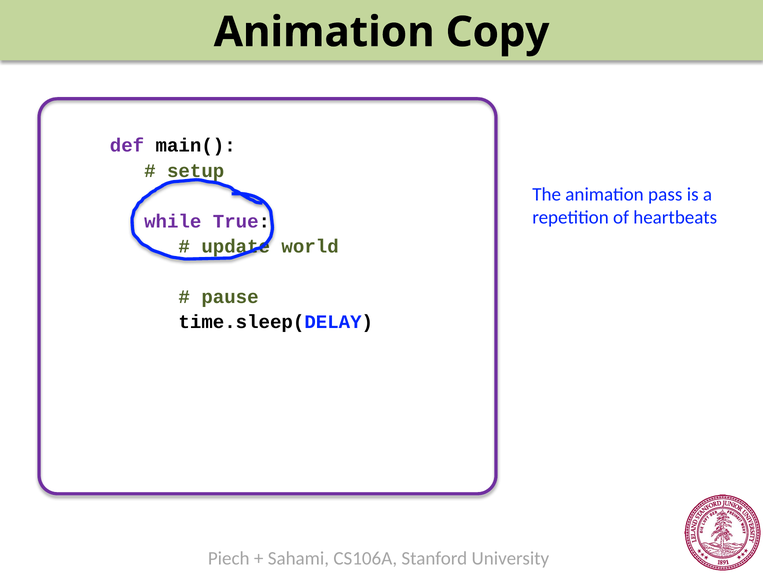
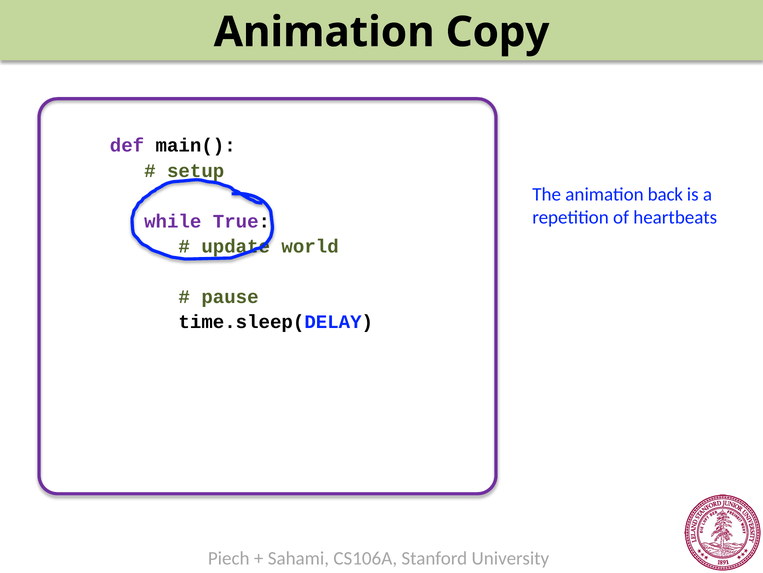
pass: pass -> back
